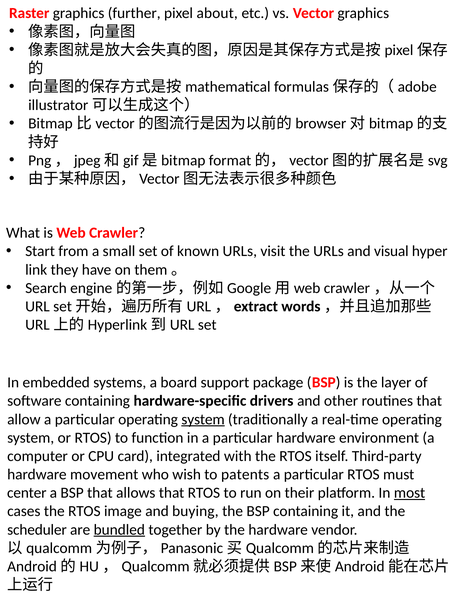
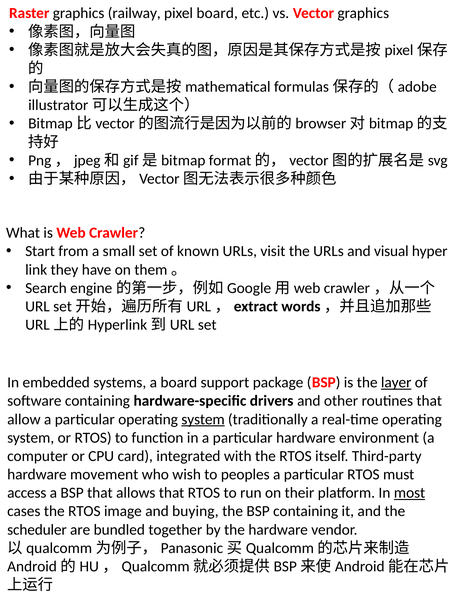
further: further -> railway
pixel about: about -> board
layer underline: none -> present
patents: patents -> peoples
center: center -> access
bundled underline: present -> none
